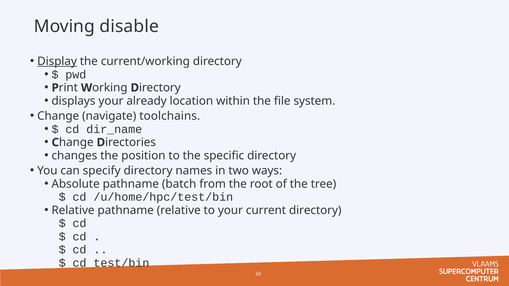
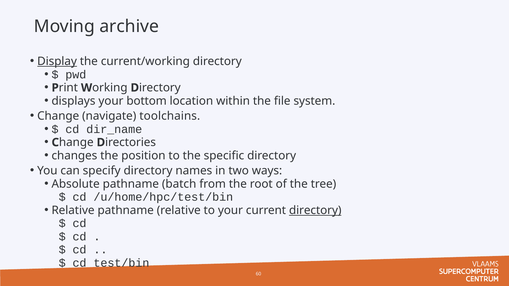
disable: disable -> archive
already: already -> bottom
directory at (315, 210) underline: none -> present
